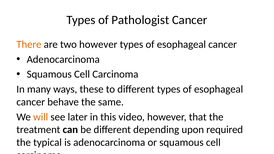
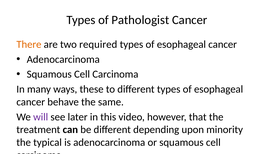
two however: however -> required
will colour: orange -> purple
required: required -> minority
